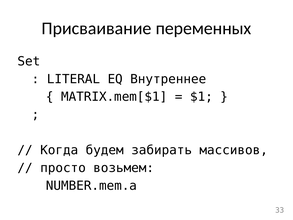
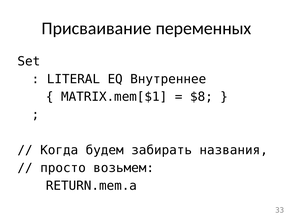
$1: $1 -> $8
массивов: массивов -> названия
NUMBER.mem.a: NUMBER.mem.a -> RETURN.mem.a
